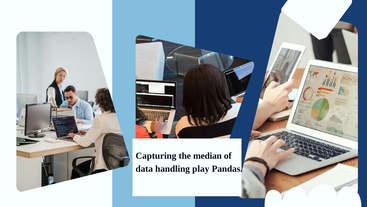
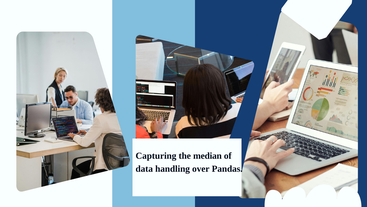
play: play -> over
